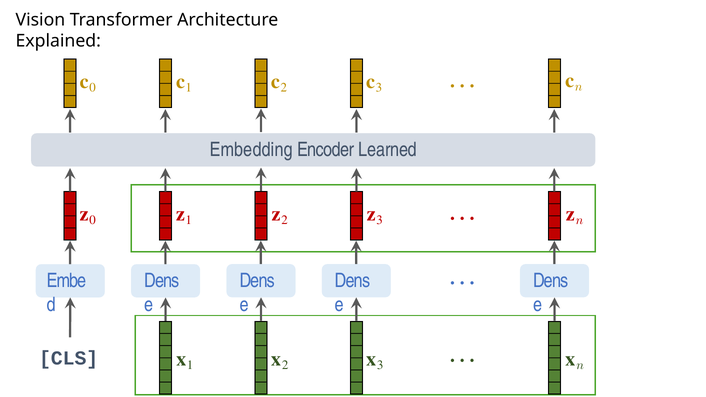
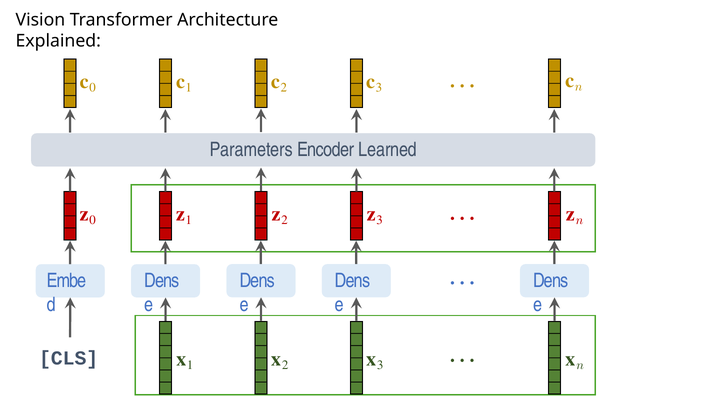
Embedding: Embedding -> Parameters
